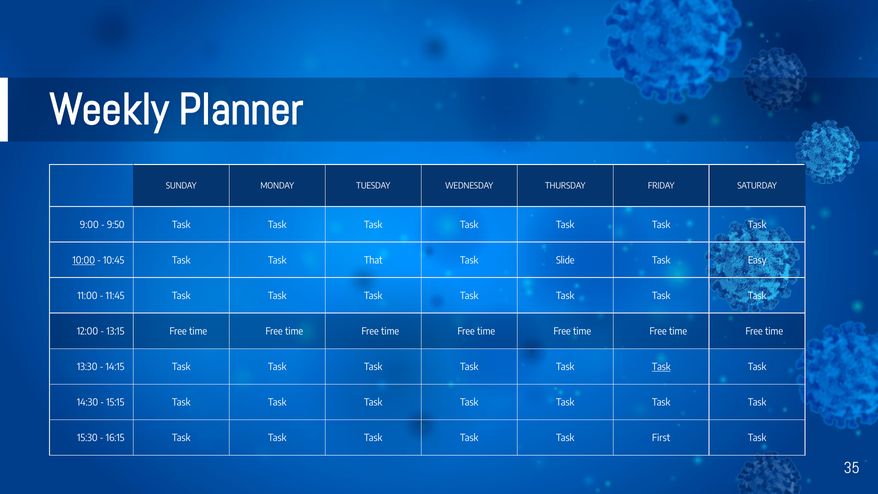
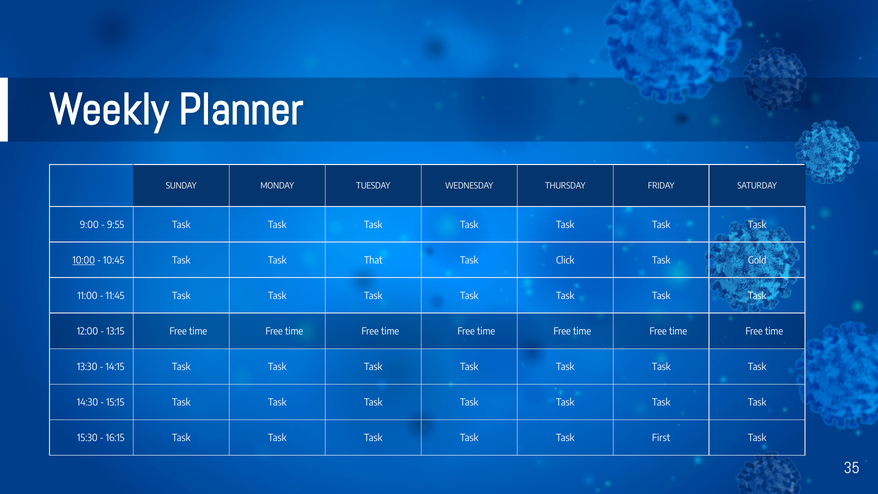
9:50: 9:50 -> 9:55
Slide: Slide -> Click
Easy: Easy -> Gold
Task at (661, 367) underline: present -> none
